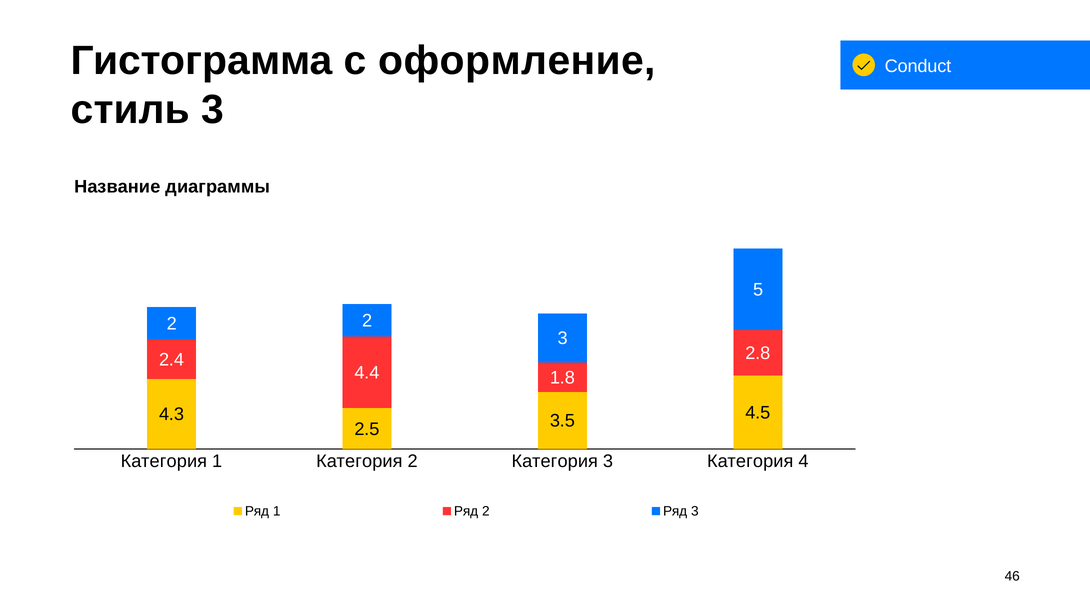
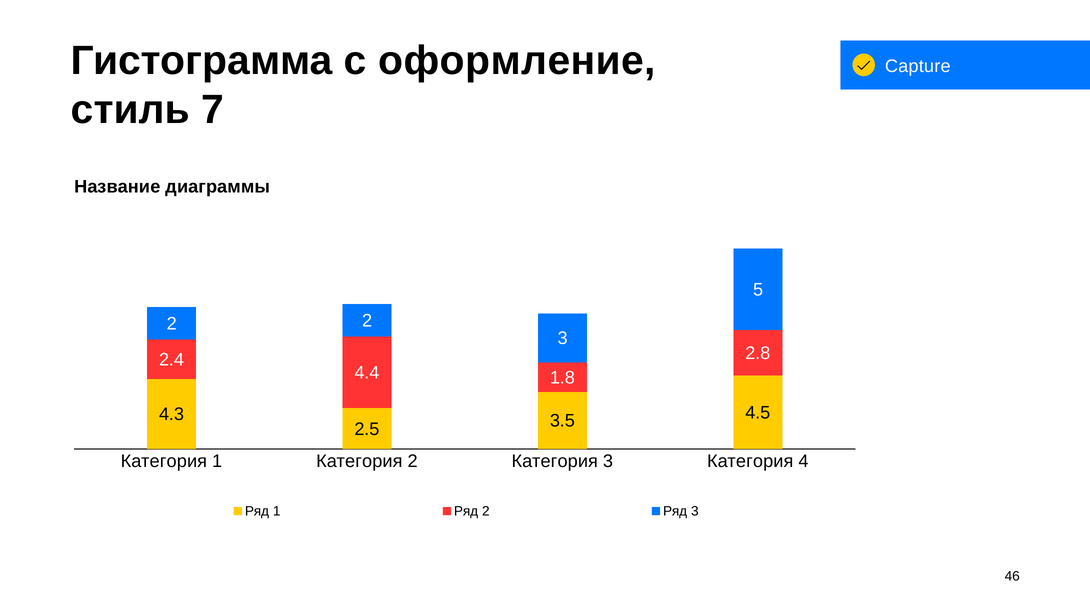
Conduct: Conduct -> Capture
стиль 3: 3 -> 7
